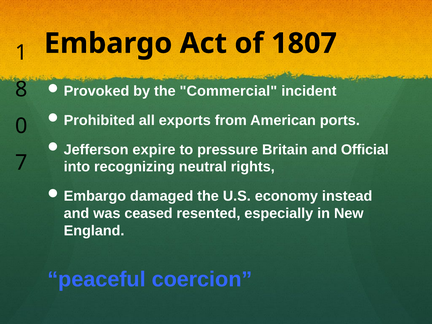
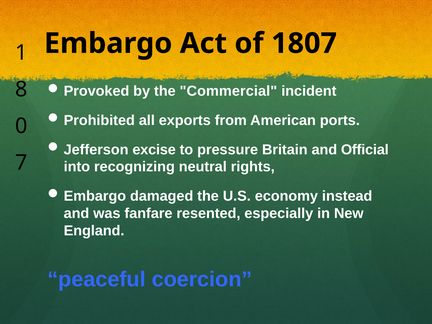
expire: expire -> excise
ceased: ceased -> fanfare
